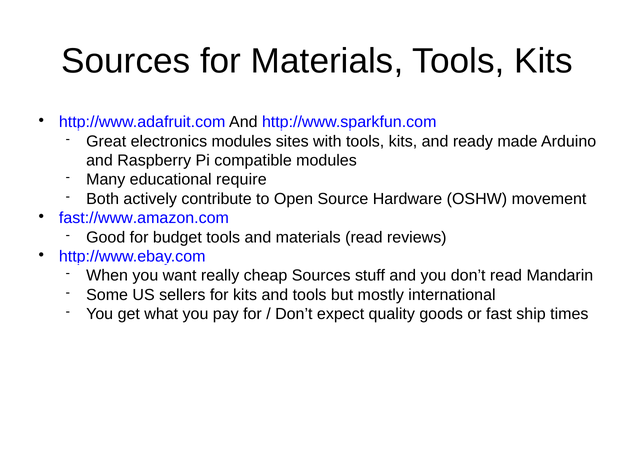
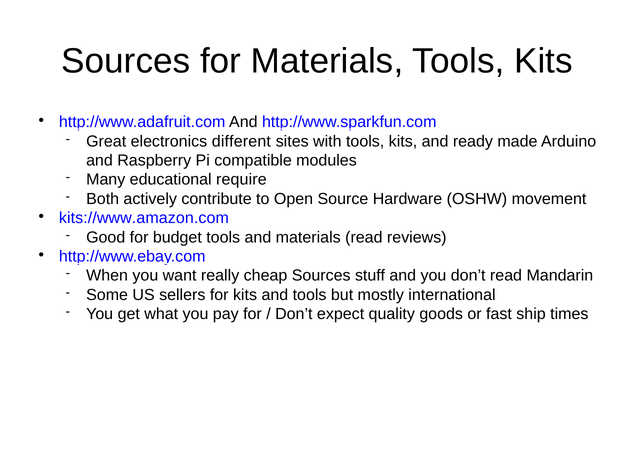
electronics modules: modules -> different
fast://www.amazon.com: fast://www.amazon.com -> kits://www.amazon.com
